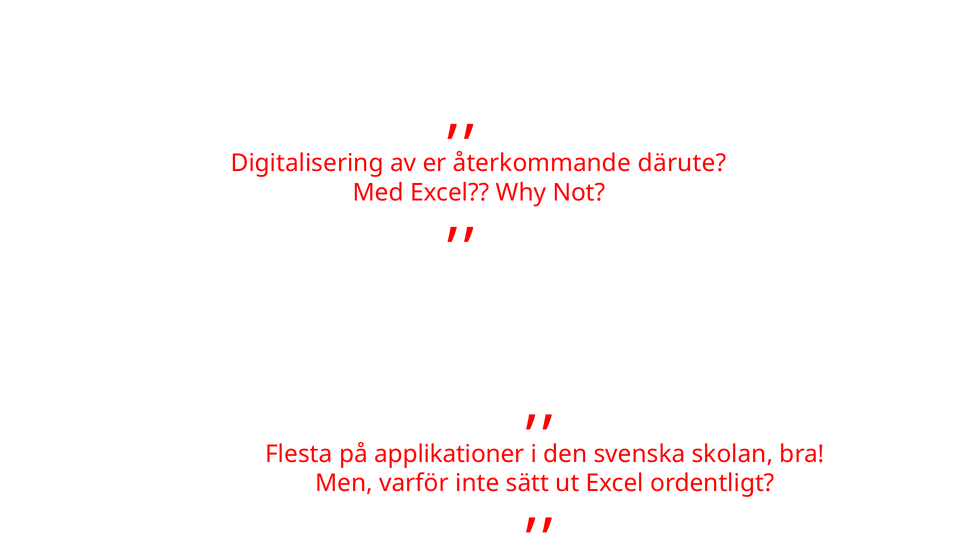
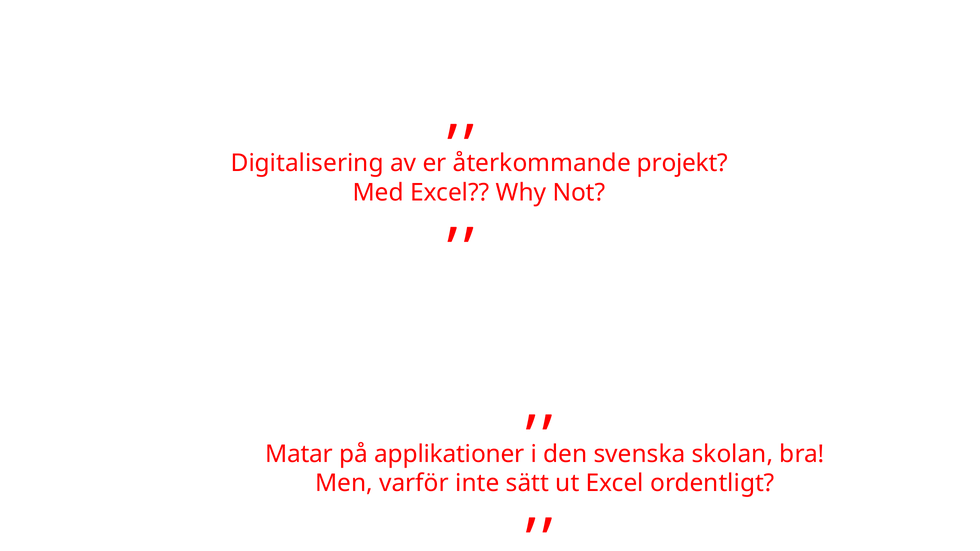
därute: därute -> projekt
Flesta: Flesta -> Matar
